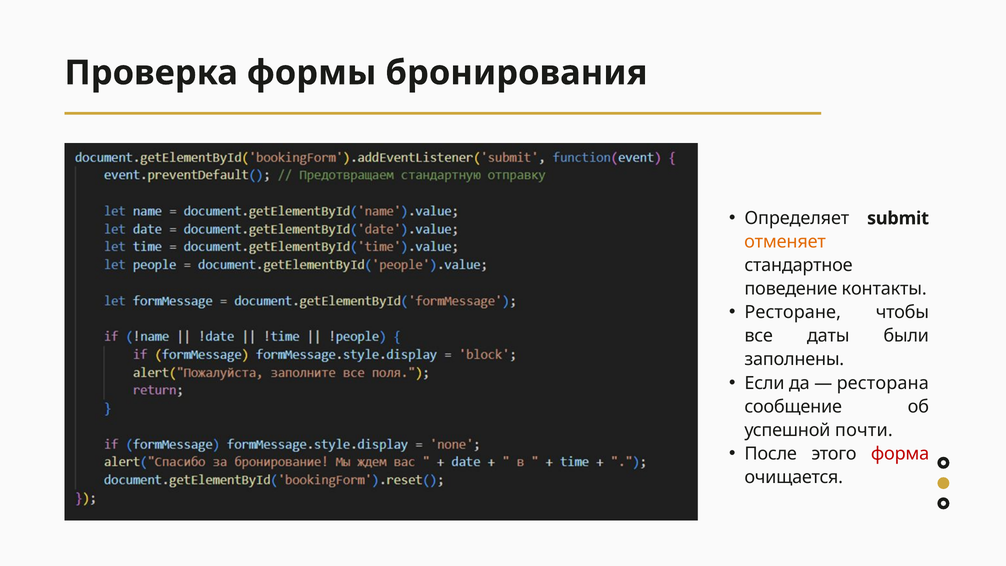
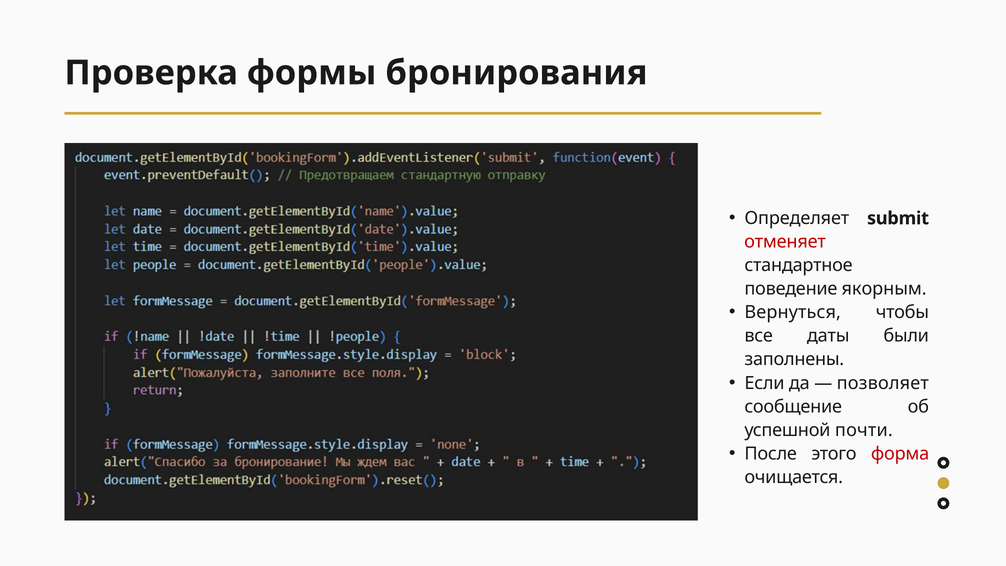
отменяет colour: orange -> red
контакты: контакты -> якорным
Ресторане: Ресторане -> Вернуться
ресторана: ресторана -> позволяет
